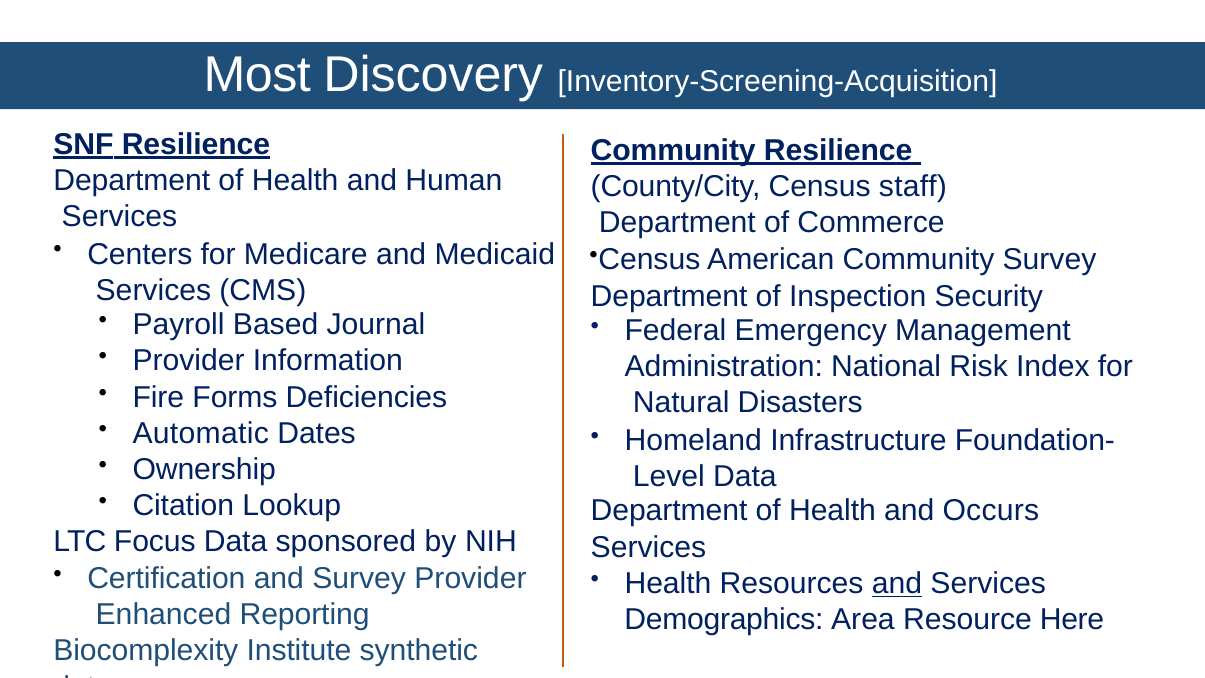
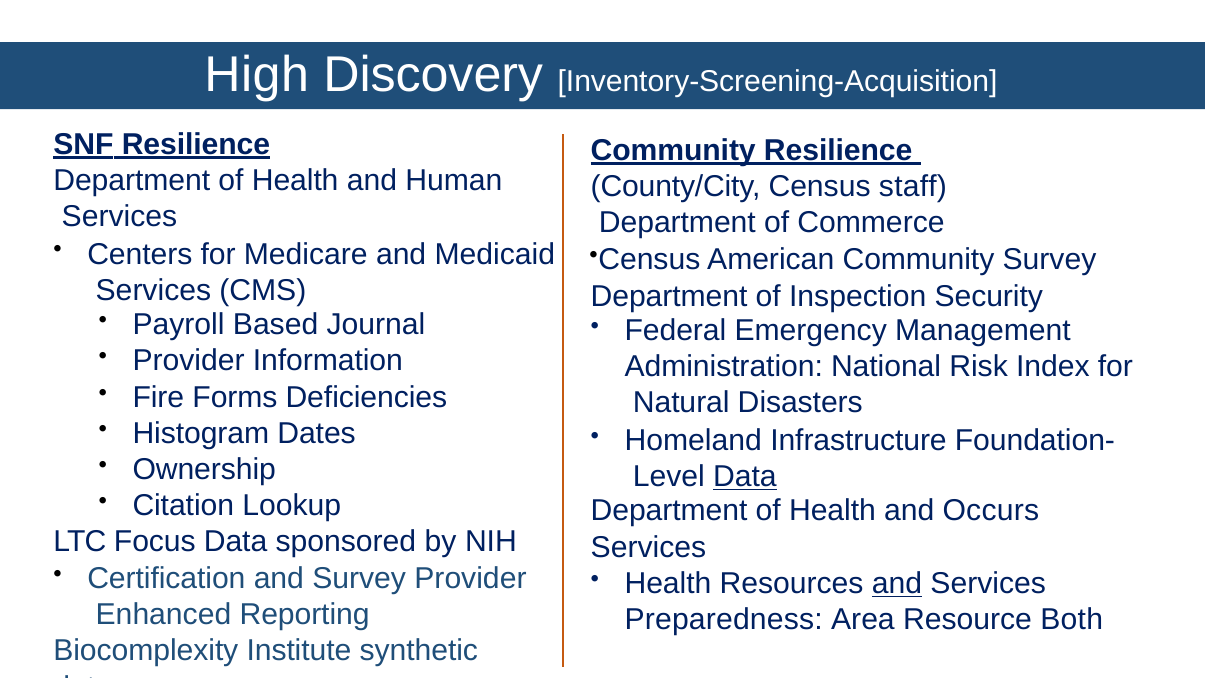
Most: Most -> High
Automatic: Automatic -> Histogram
Data at (745, 476) underline: none -> present
Demographics: Demographics -> Preparedness
Here: Here -> Both
